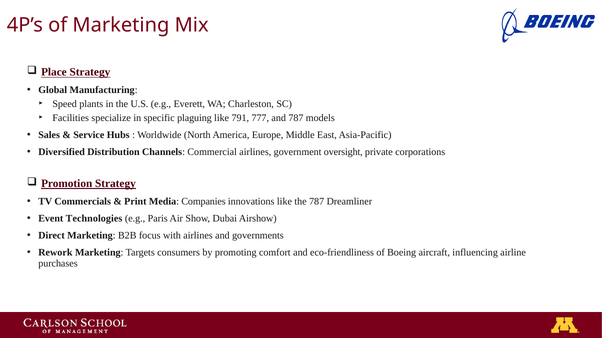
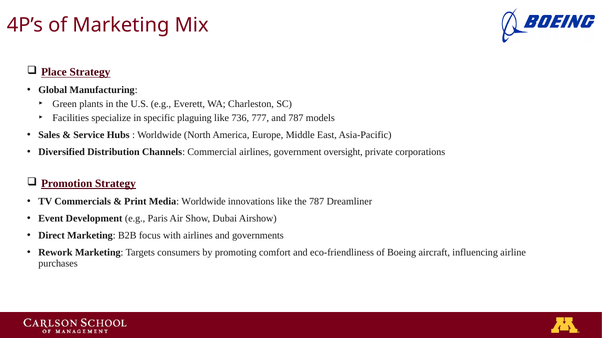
Speed: Speed -> Green
791: 791 -> 736
Media Companies: Companies -> Worldwide
Technologies: Technologies -> Development
